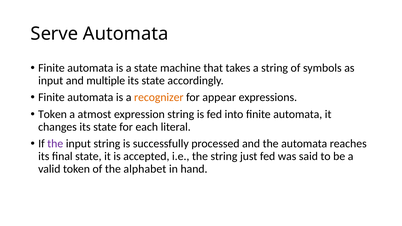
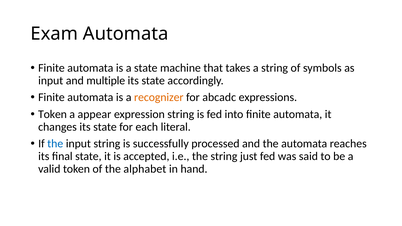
Serve: Serve -> Exam
appear: appear -> abcadc
atmost: atmost -> appear
the at (55, 144) colour: purple -> blue
